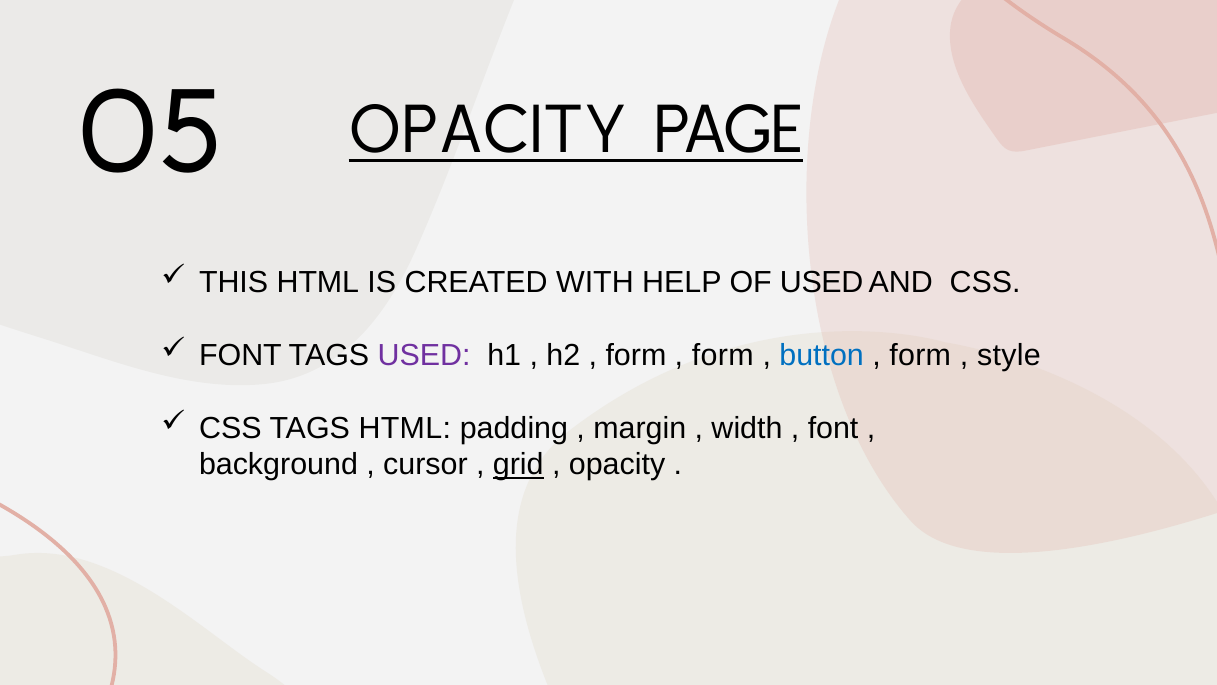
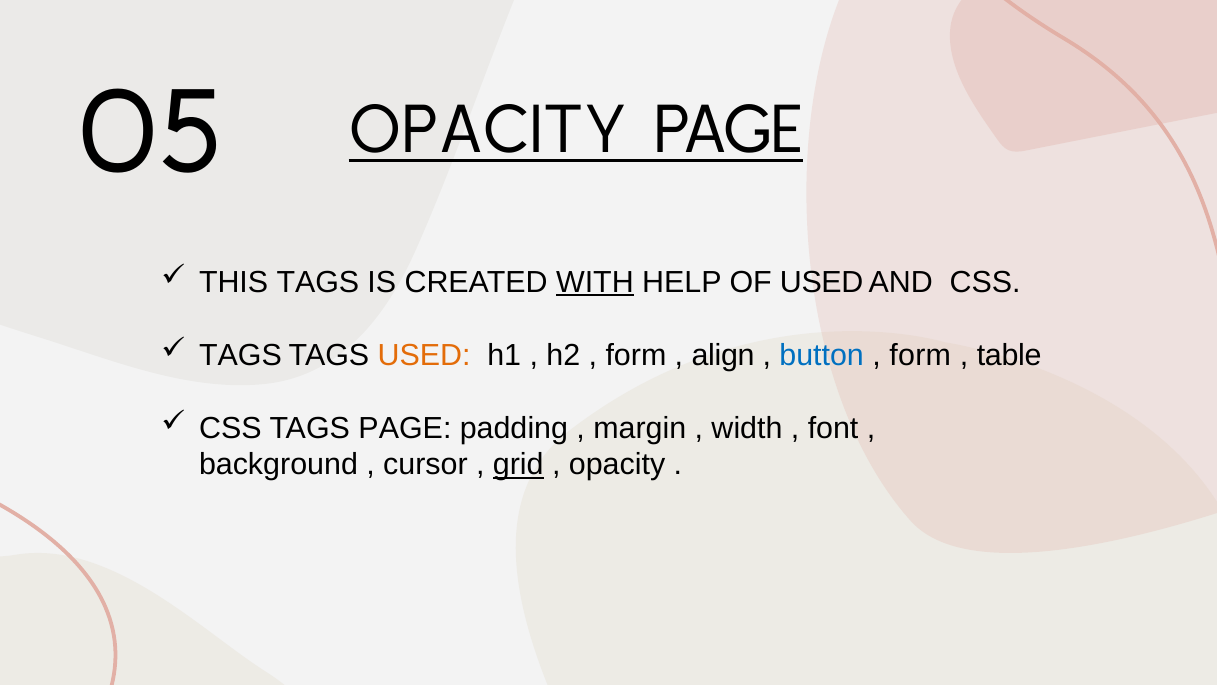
THIS HTML: HTML -> TAGS
WITH underline: none -> present
FONT at (240, 355): FONT -> TAGS
USED at (424, 355) colour: purple -> orange
form at (723, 355): form -> align
style: style -> table
TAGS HTML: HTML -> PAGE
